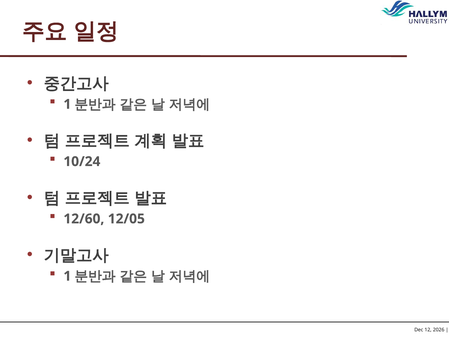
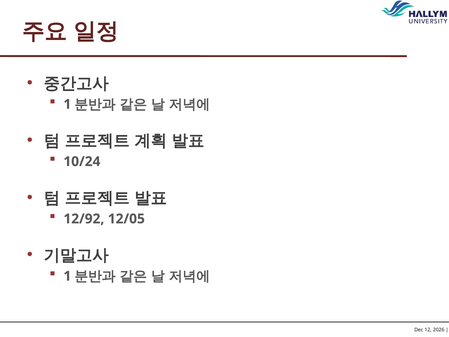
12/60: 12/60 -> 12/92
